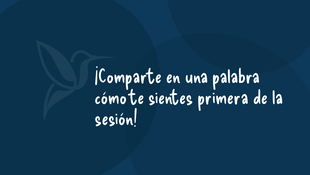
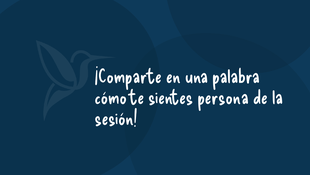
primera: primera -> persona
